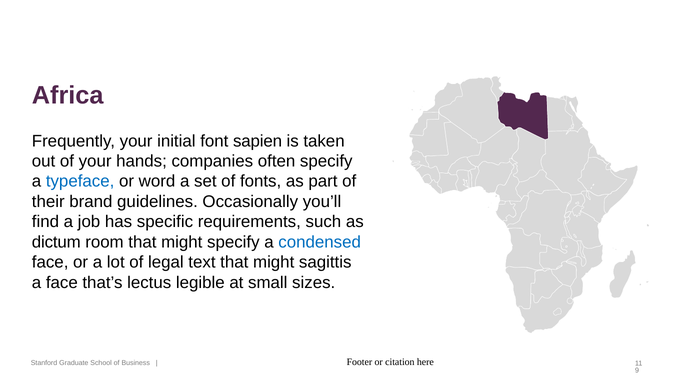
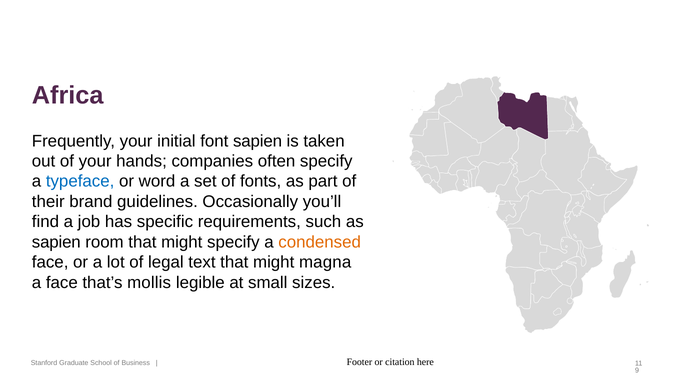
dictum at (56, 242): dictum -> sapien
condensed colour: blue -> orange
sagittis: sagittis -> magna
lectus: lectus -> mollis
